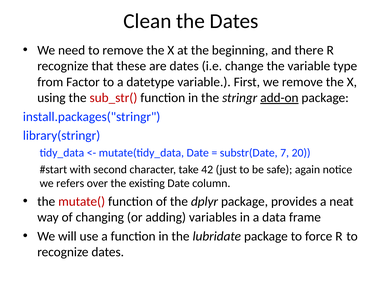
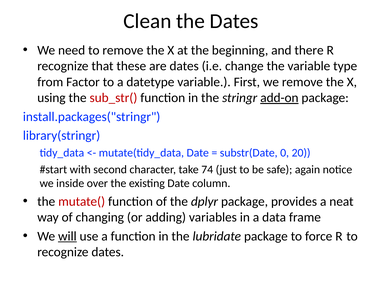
7: 7 -> 0
42: 42 -> 74
refers: refers -> inside
will underline: none -> present
